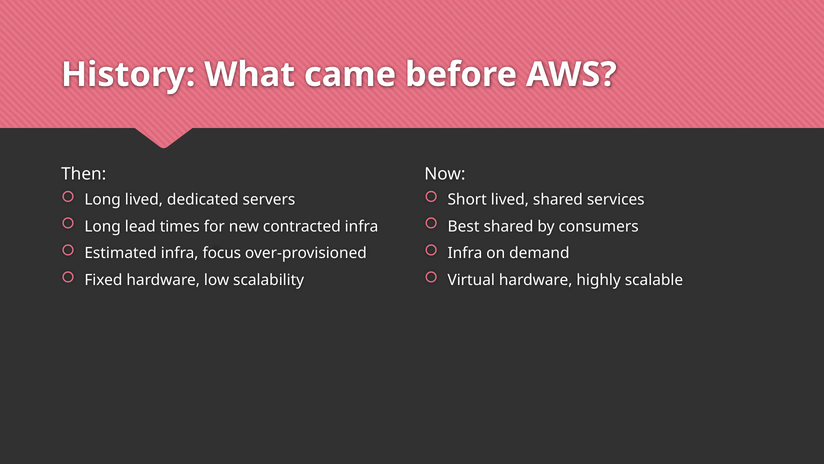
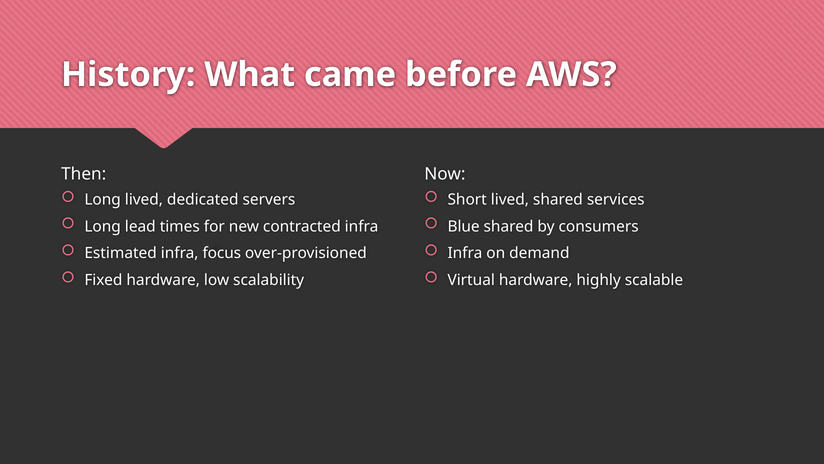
Best: Best -> Blue
